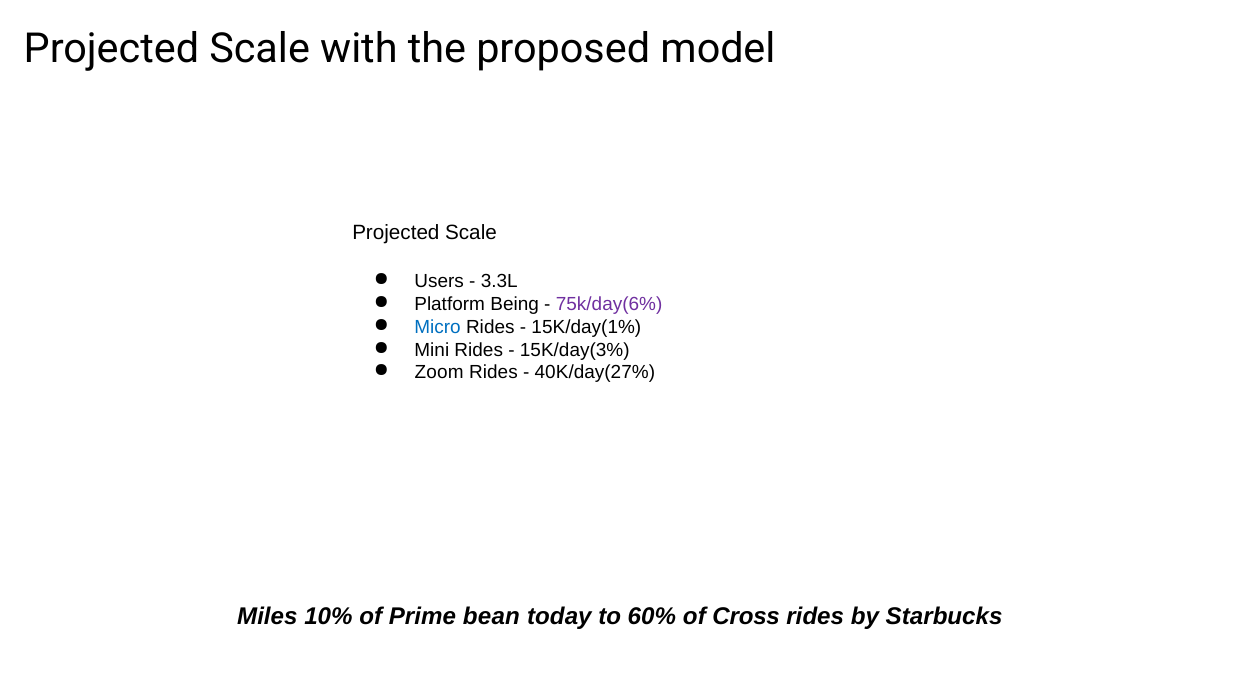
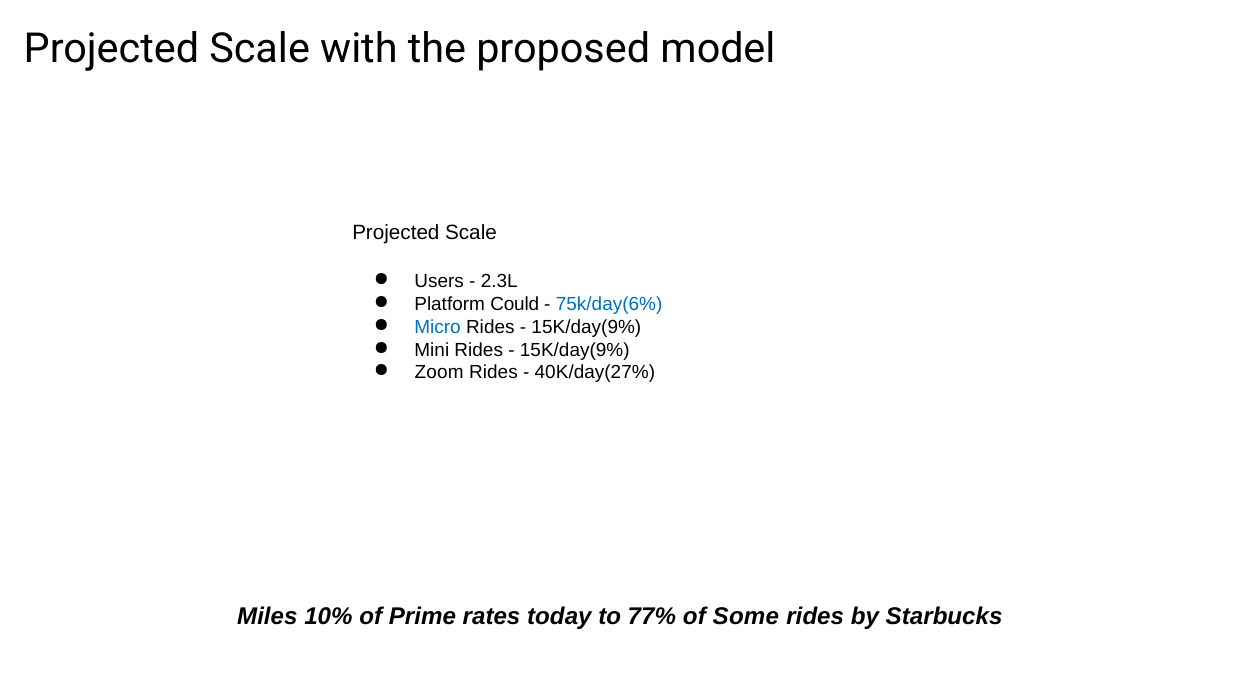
3.3L: 3.3L -> 2.3L
Being: Being -> Could
75k/day(6% colour: purple -> blue
15K/day(1% at (586, 327): 15K/day(1% -> 15K/day(9%
15K/day(3% at (575, 350): 15K/day(3% -> 15K/day(9%
bean: bean -> rates
60%: 60% -> 77%
Cross: Cross -> Some
